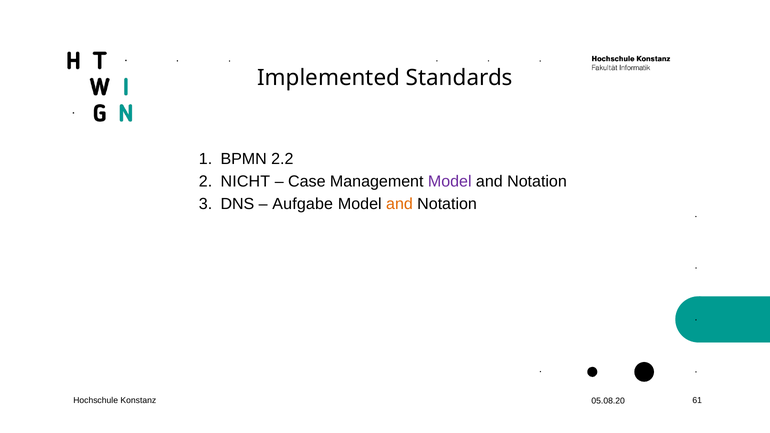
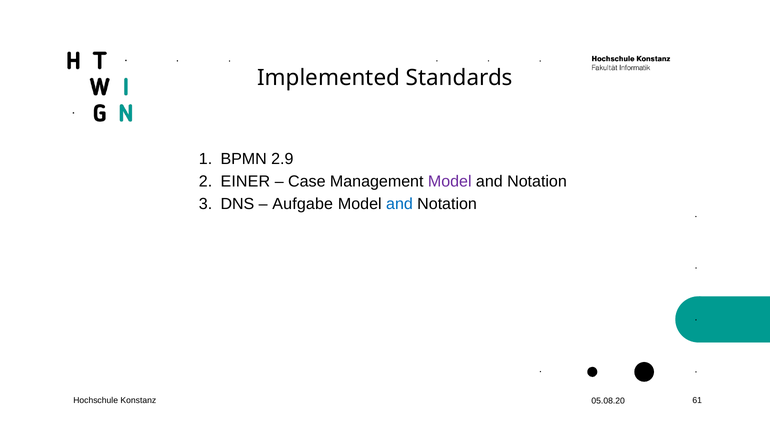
2.2: 2.2 -> 2.9
NICHT: NICHT -> EINER
and at (399, 204) colour: orange -> blue
